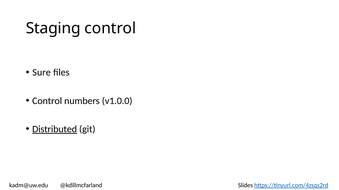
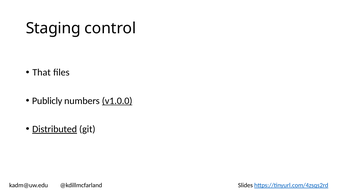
Sure: Sure -> That
Control at (47, 101): Control -> Publicly
v1.0.0 underline: none -> present
